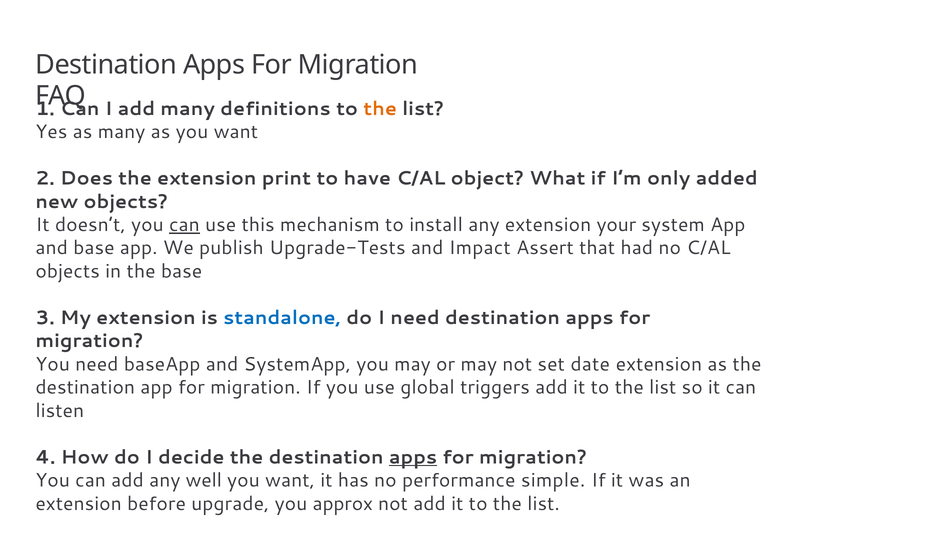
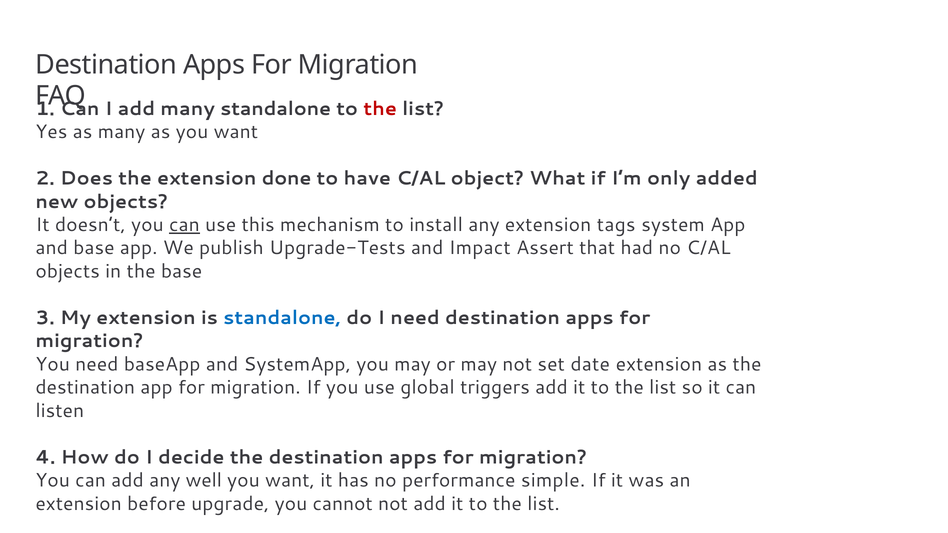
many definitions: definitions -> standalone
the at (380, 109) colour: orange -> red
print: print -> done
your: your -> tags
apps at (413, 457) underline: present -> none
approx: approx -> cannot
